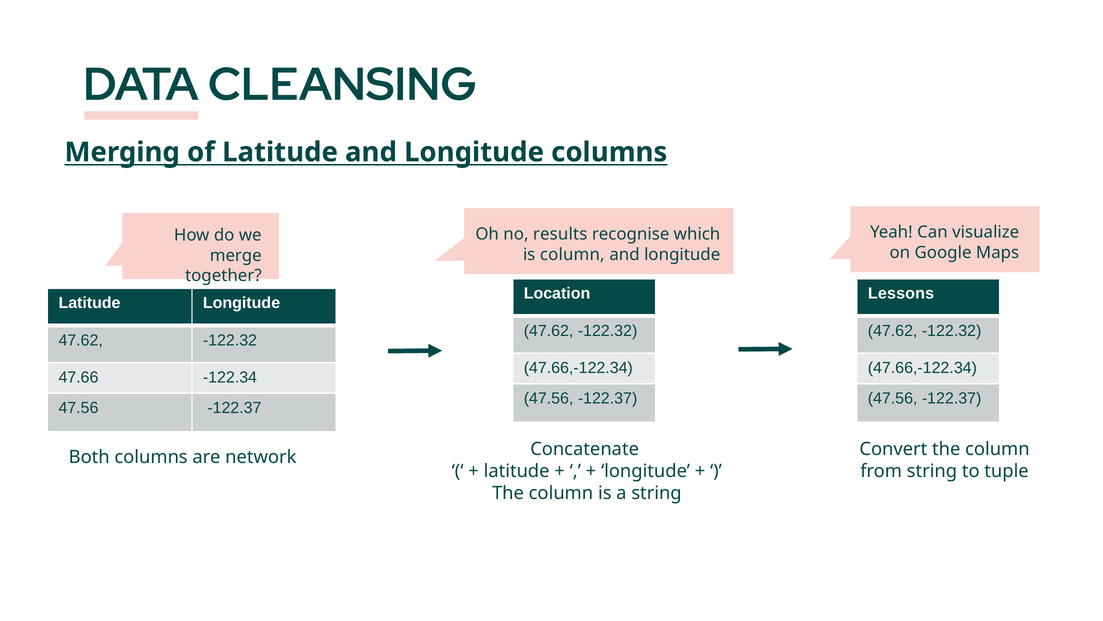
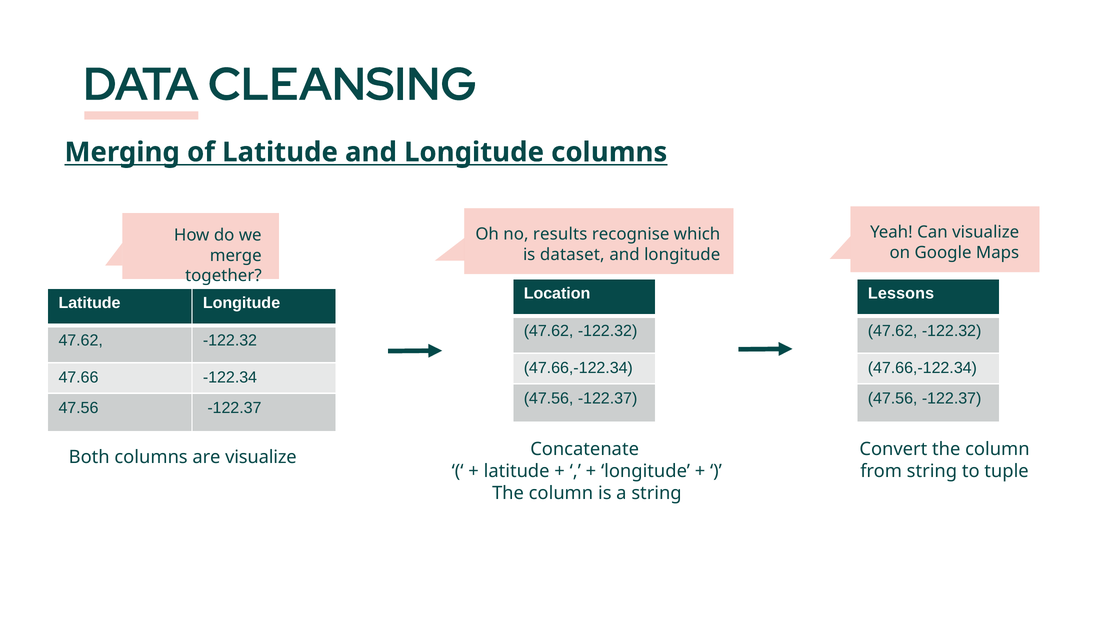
is column: column -> dataset
are network: network -> visualize
